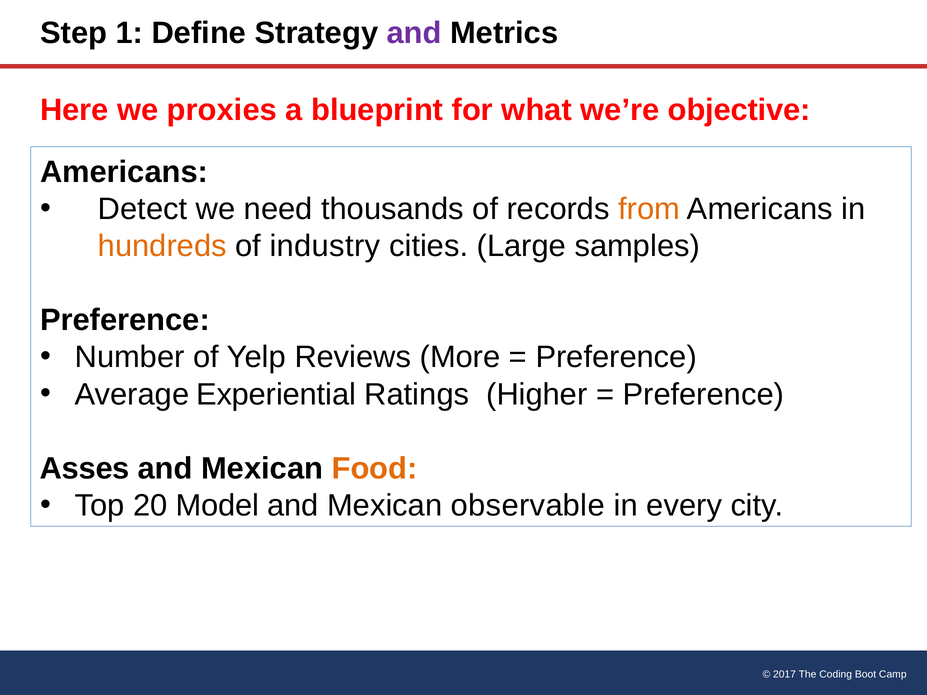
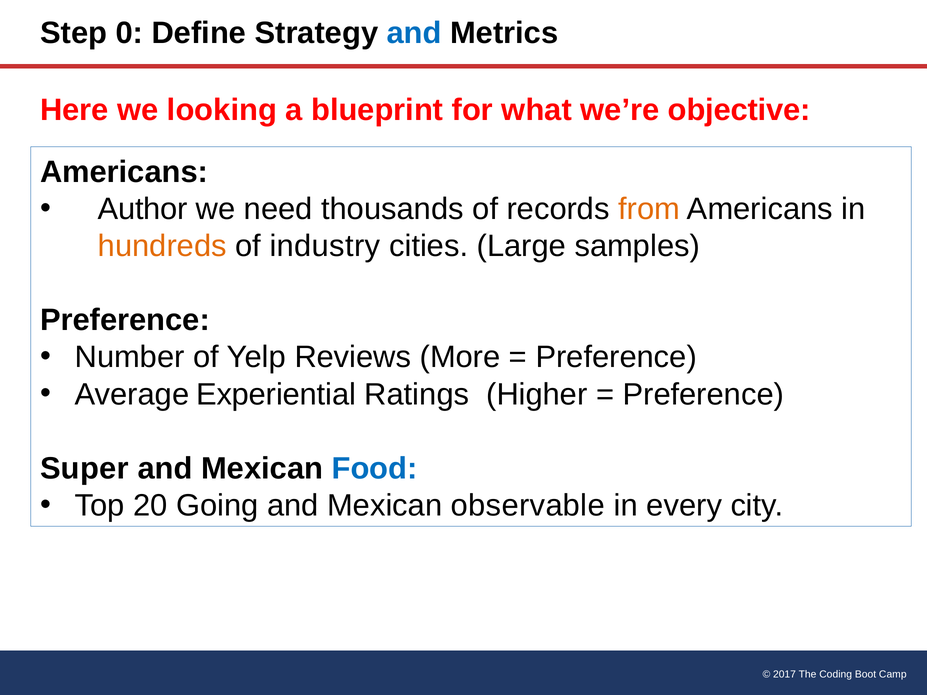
1: 1 -> 0
and at (414, 33) colour: purple -> blue
proxies: proxies -> looking
Detect: Detect -> Author
Asses: Asses -> Super
Food colour: orange -> blue
Model: Model -> Going
